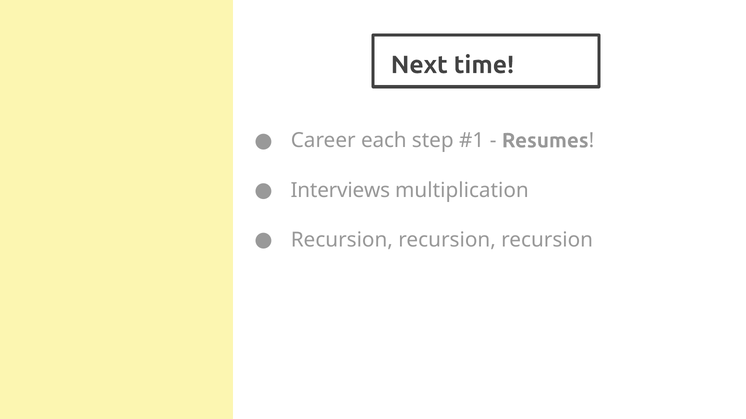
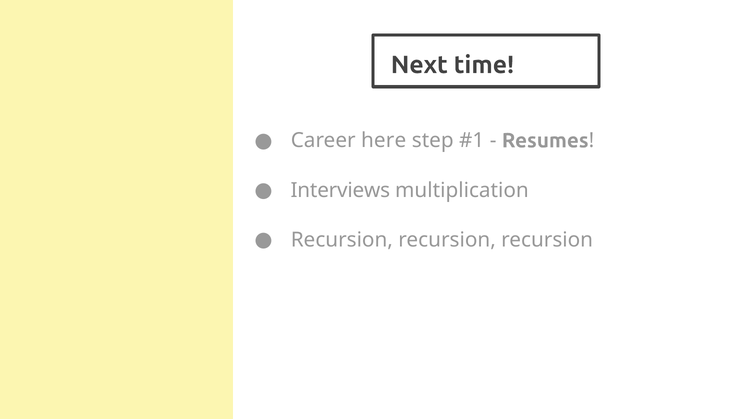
each: each -> here
